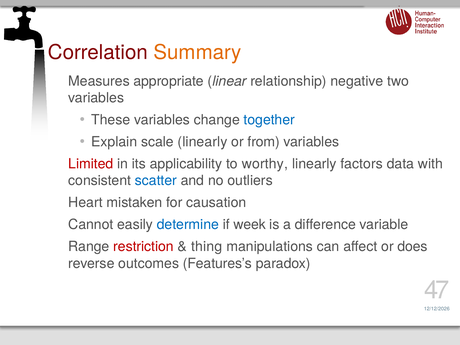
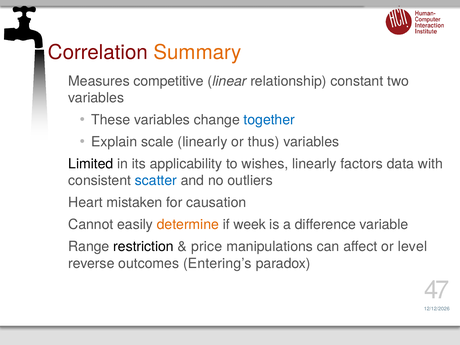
appropriate: appropriate -> competitive
negative: negative -> constant
from: from -> thus
Limited colour: red -> black
worthy: worthy -> wishes
determine colour: blue -> orange
restriction colour: red -> black
thing: thing -> price
does: does -> level
Features’s: Features’s -> Entering’s
